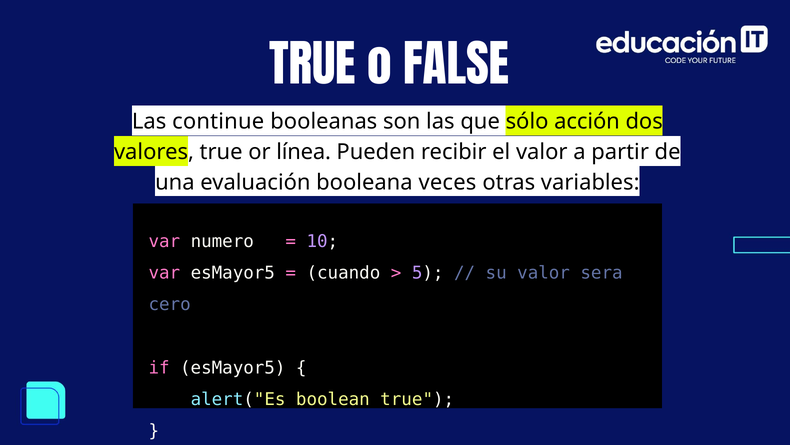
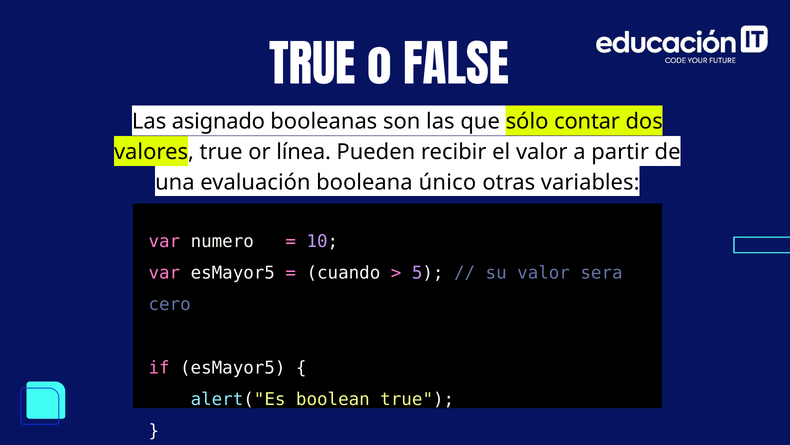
continue: continue -> asignado
acción: acción -> contar
veces: veces -> único
